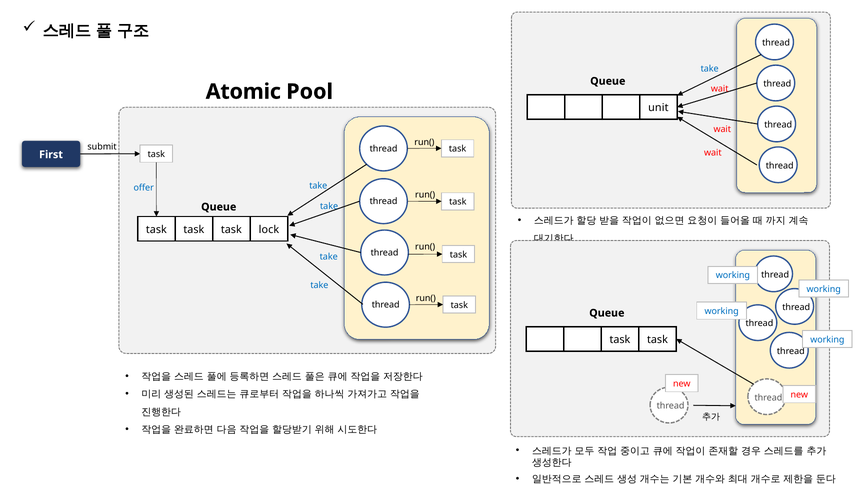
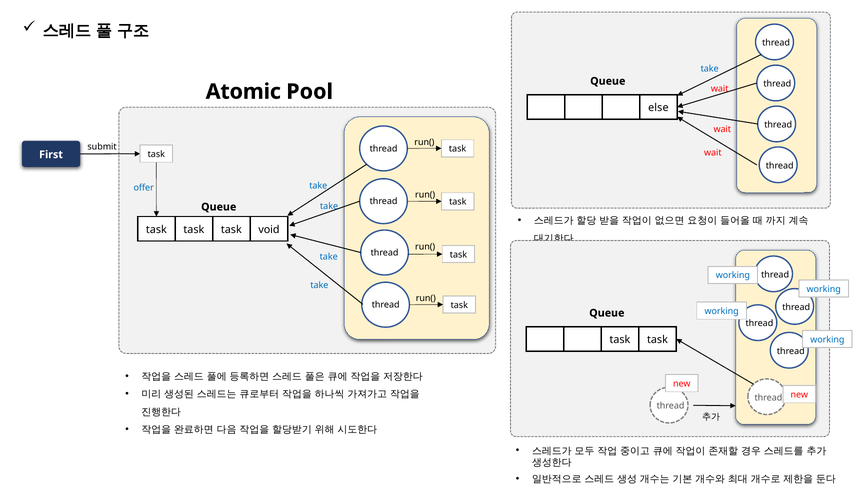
unit: unit -> else
lock: lock -> void
